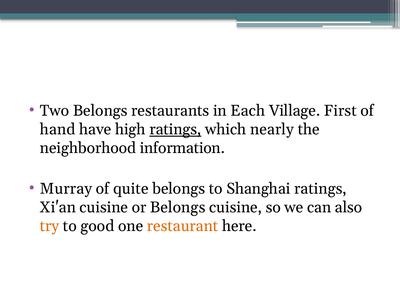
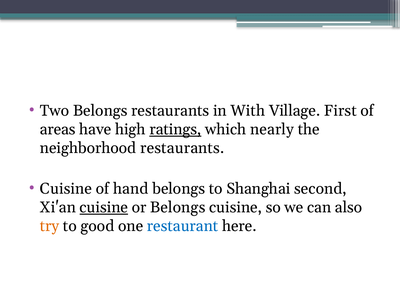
Each: Each -> With
hand: hand -> areas
neighborhood information: information -> restaurants
Murray at (66, 189): Murray -> Cuisine
quite: quite -> hand
Shanghai ratings: ratings -> second
cuisine at (104, 208) underline: none -> present
restaurant colour: orange -> blue
